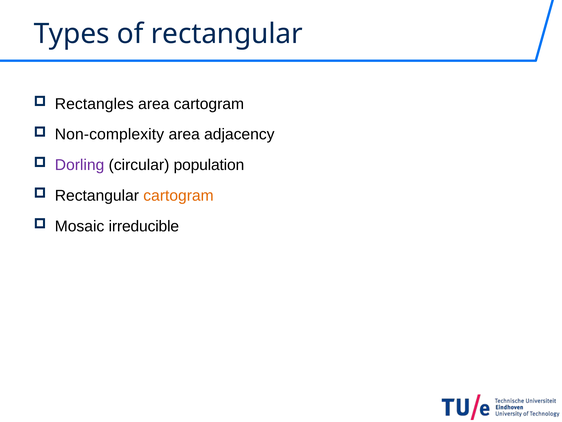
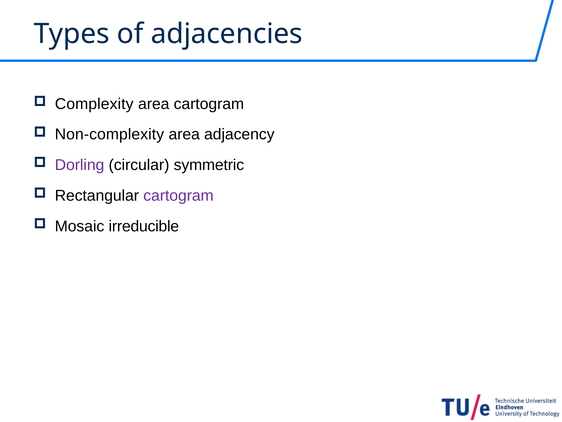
of rectangular: rectangular -> adjacencies
Rectangles: Rectangles -> Complexity
population: population -> symmetric
cartogram at (179, 195) colour: orange -> purple
